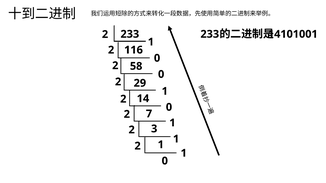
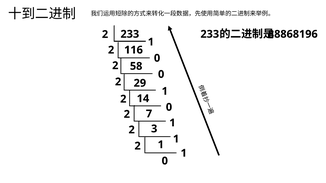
14101001: 14101001 -> 88868196
